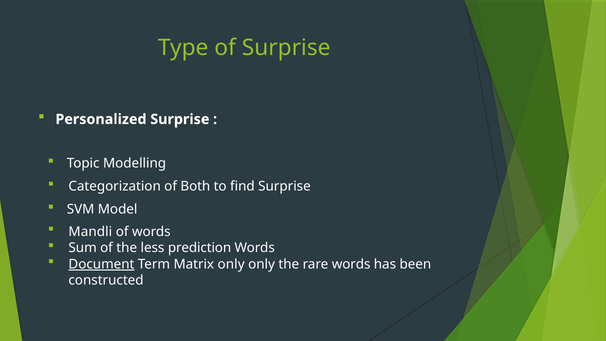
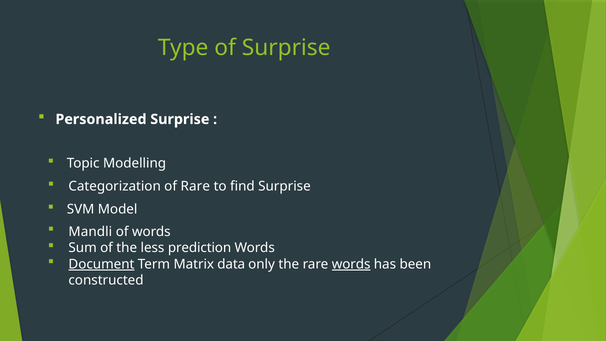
of Both: Both -> Rare
Matrix only: only -> data
words at (351, 264) underline: none -> present
